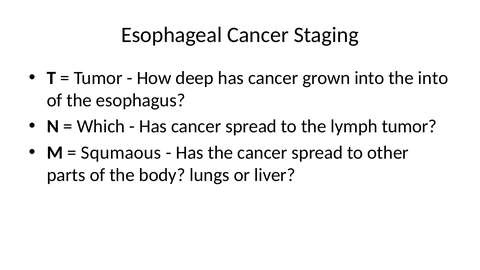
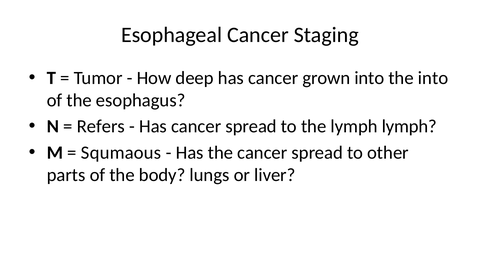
Which: Which -> Refers
lymph tumor: tumor -> lymph
